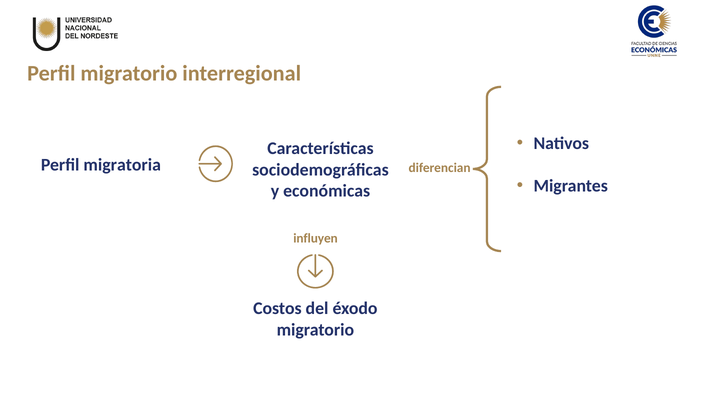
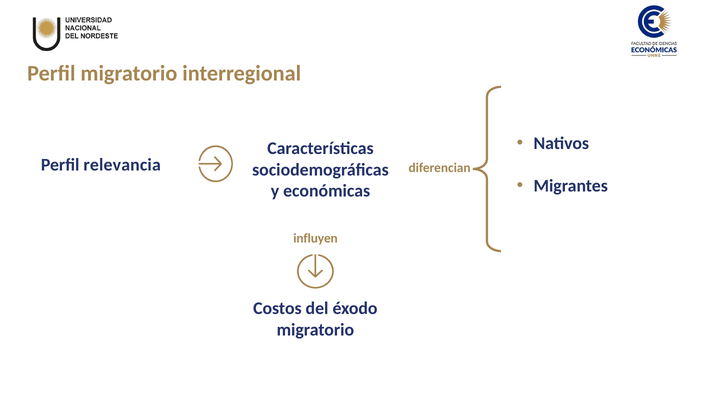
migratoria: migratoria -> relevancia
